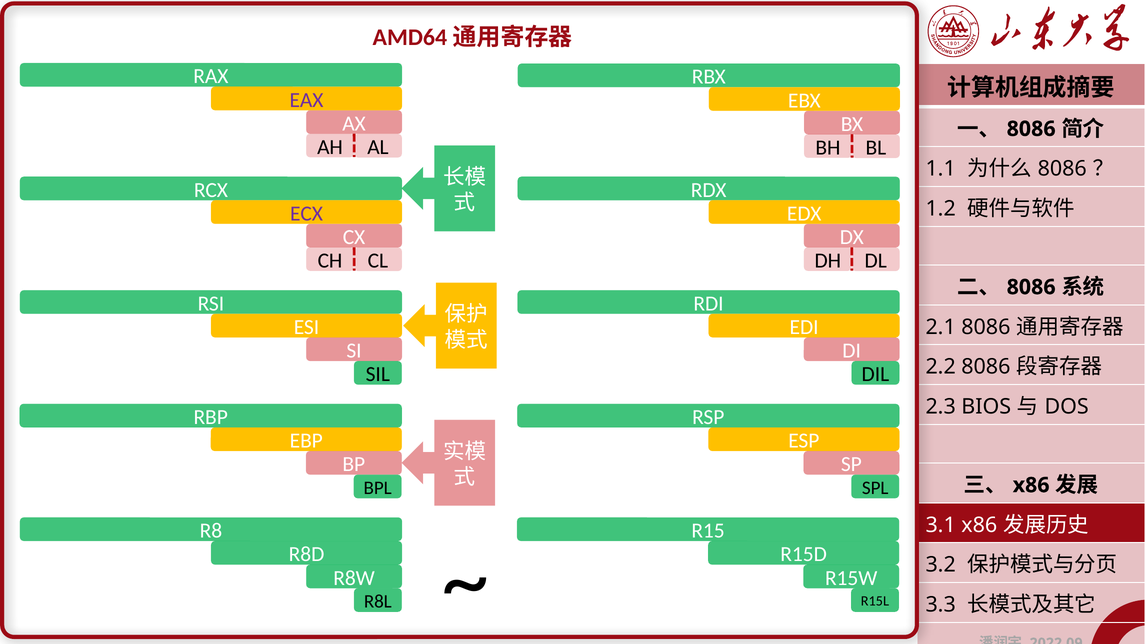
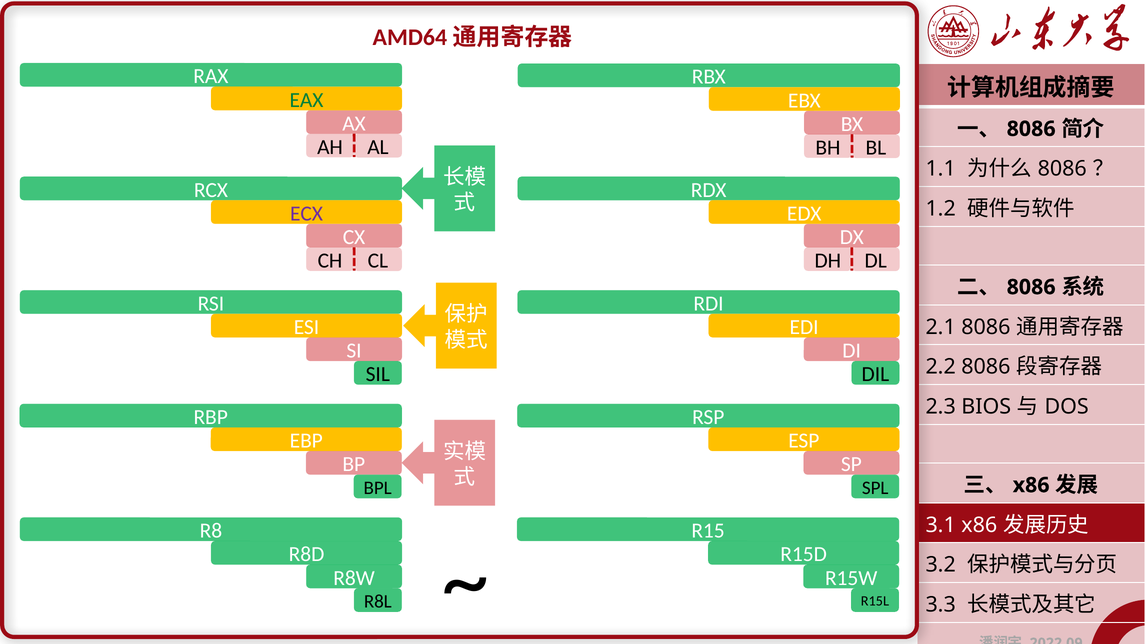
EAX colour: purple -> green
